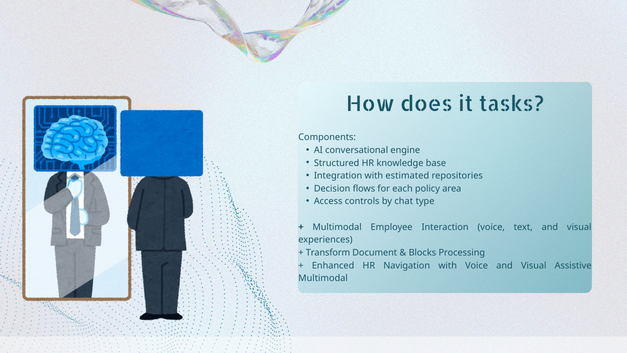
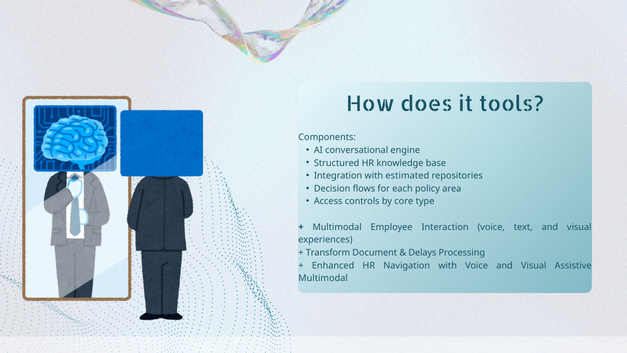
tasks: tasks -> tools
chat: chat -> core
Blocks: Blocks -> Delays
